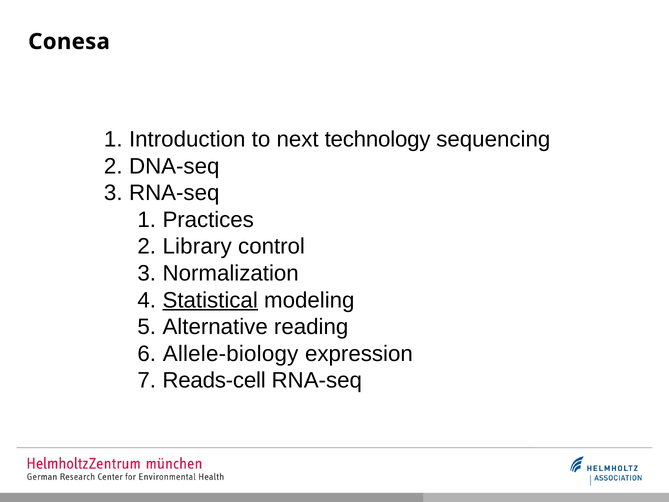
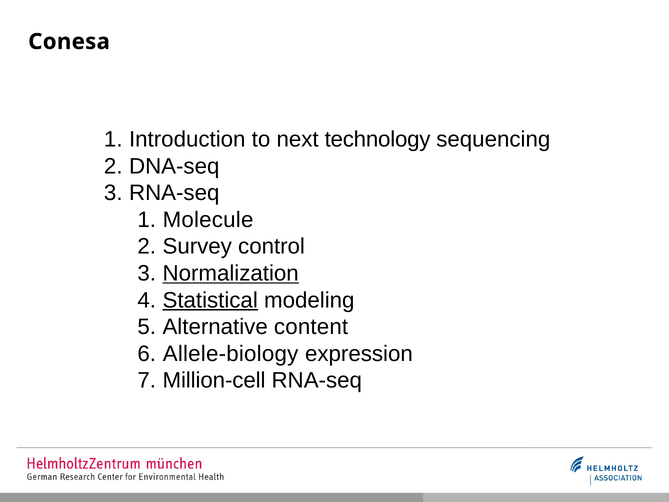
Practices: Practices -> Molecule
Library: Library -> Survey
Normalization underline: none -> present
reading: reading -> content
Reads-cell: Reads-cell -> Million-cell
